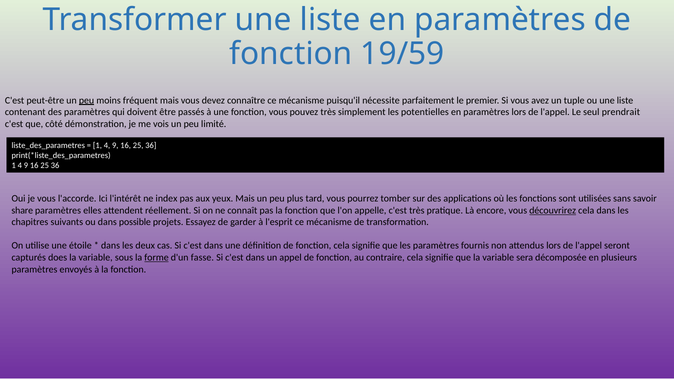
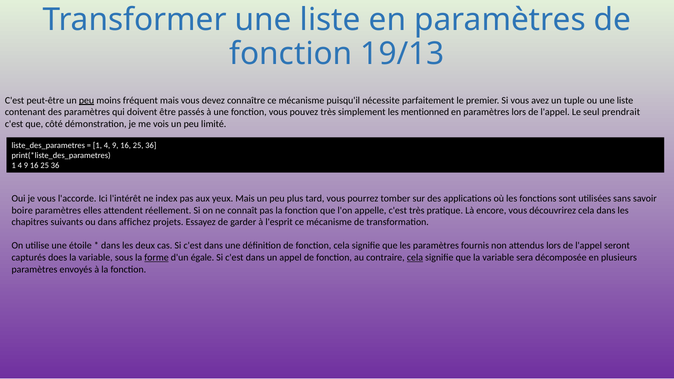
19/59: 19/59 -> 19/13
potentielles: potentielles -> mentionned
share: share -> boire
découvrirez underline: present -> none
possible: possible -> affichez
fasse: fasse -> égale
cela at (415, 258) underline: none -> present
